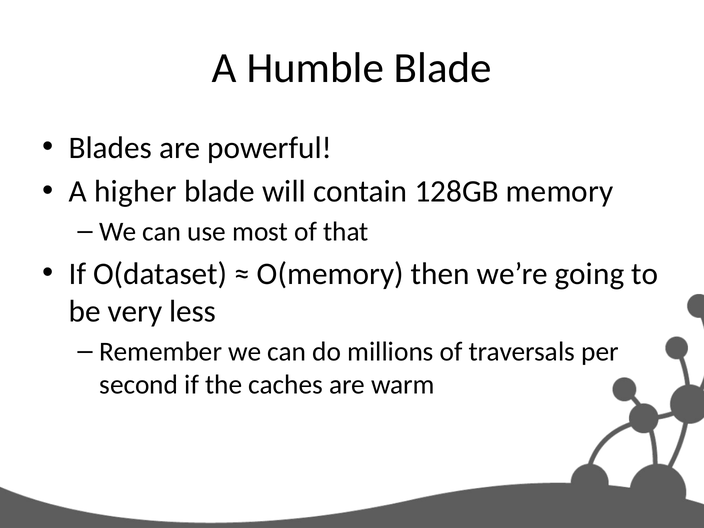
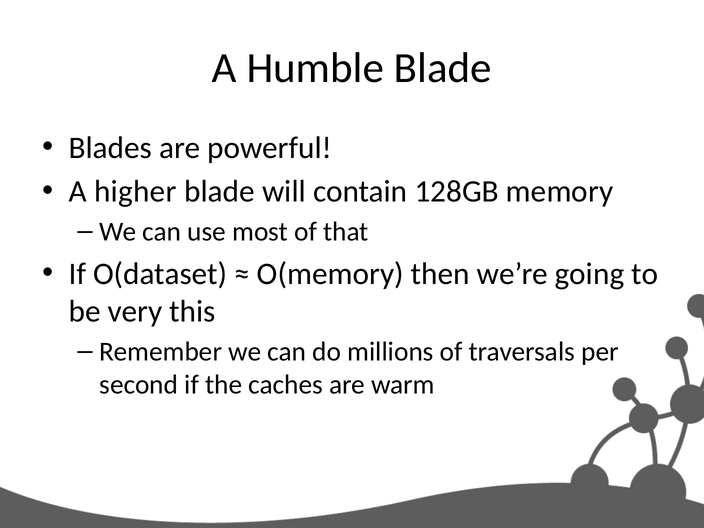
less: less -> this
